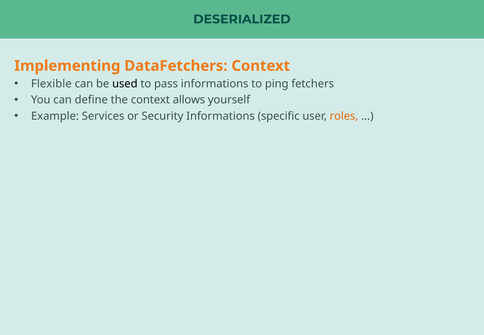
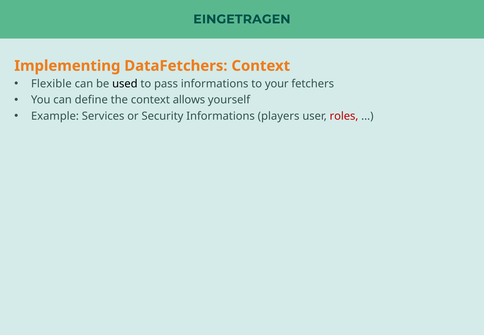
DESERIALIZED: DESERIALIZED -> EINGETRAGEN
ping: ping -> your
specific: specific -> players
roles colour: orange -> red
